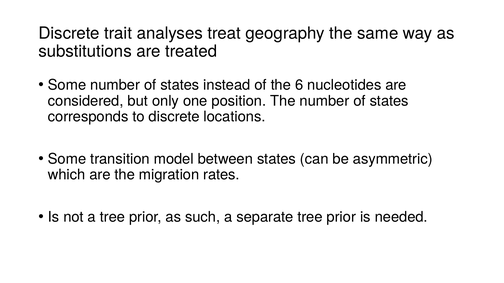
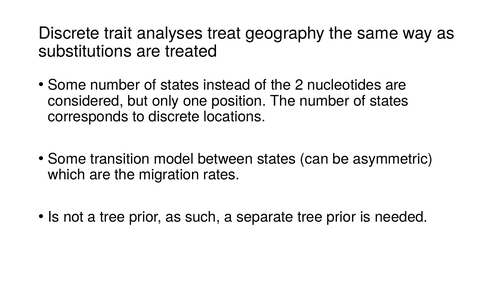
6: 6 -> 2
